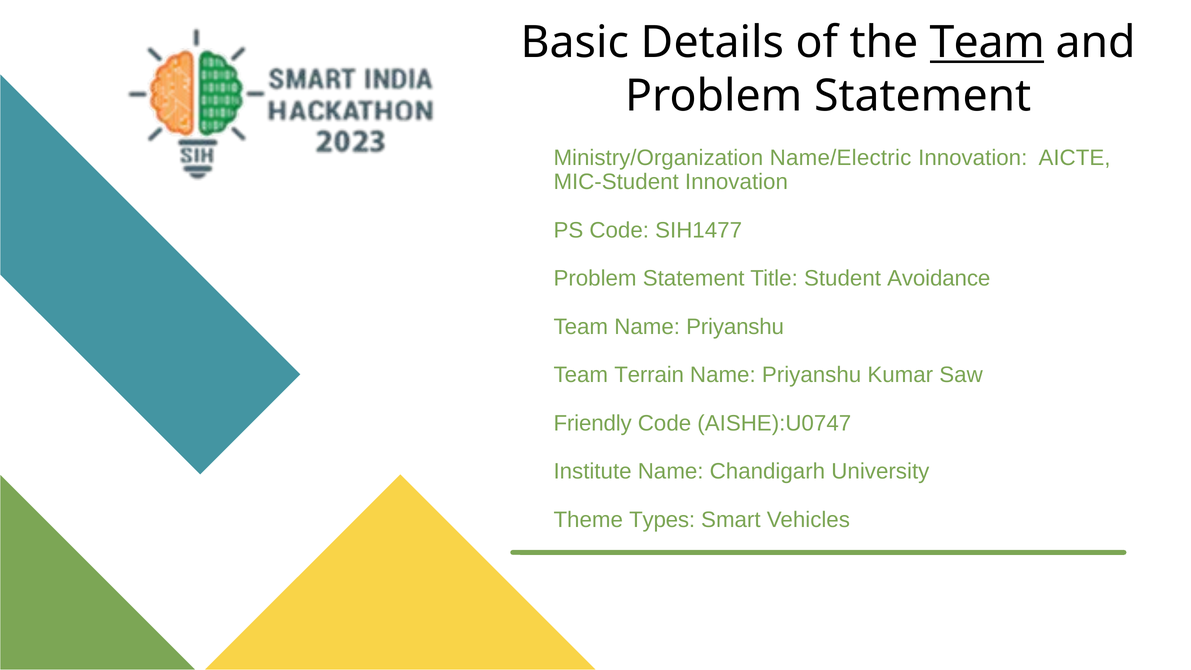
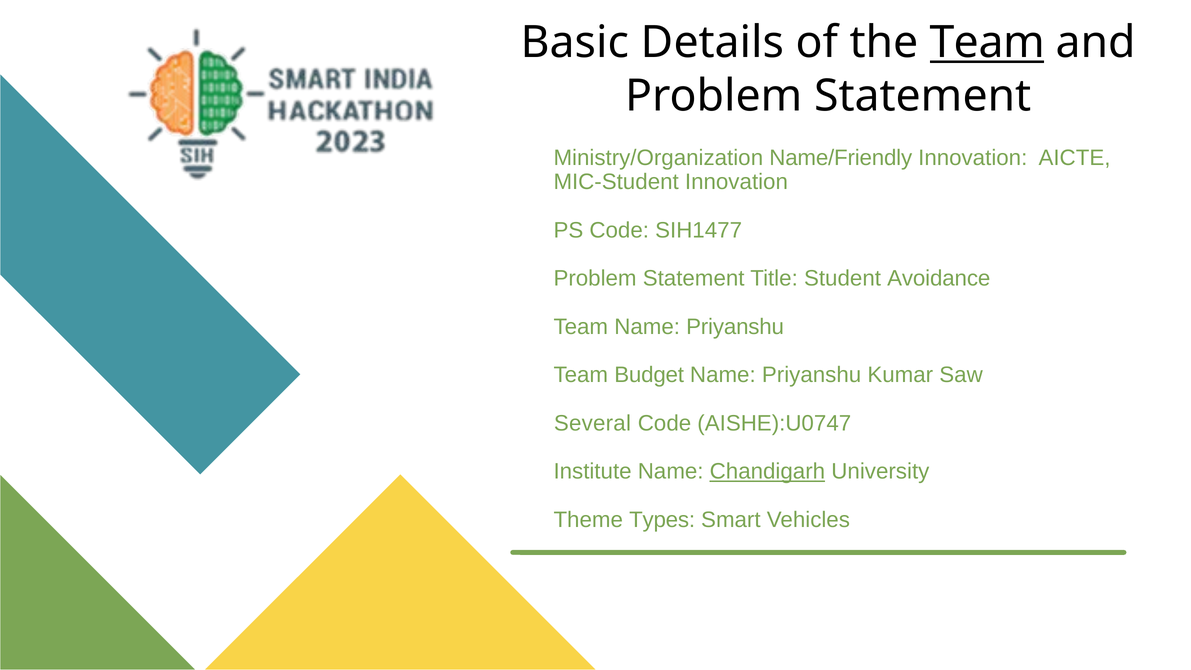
Name/Electric: Name/Electric -> Name/Friendly
Terrain: Terrain -> Budget
Friendly: Friendly -> Several
Chandigarh underline: none -> present
